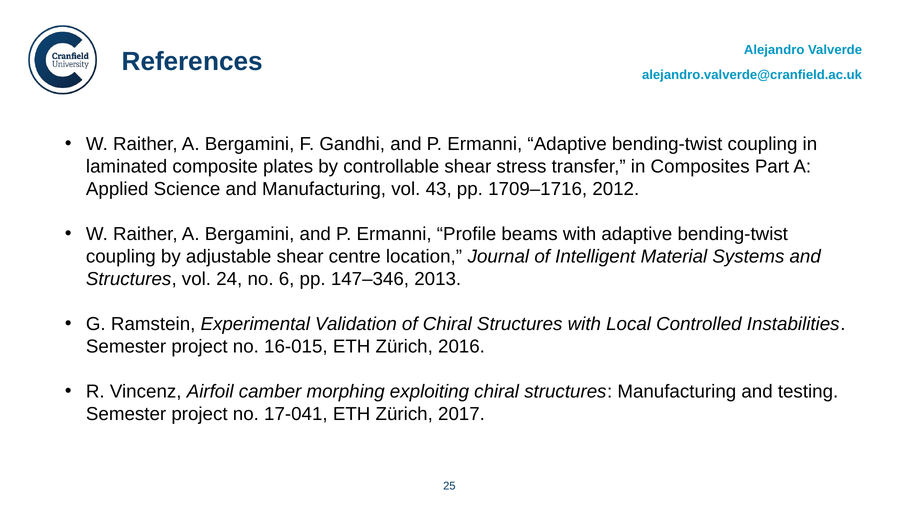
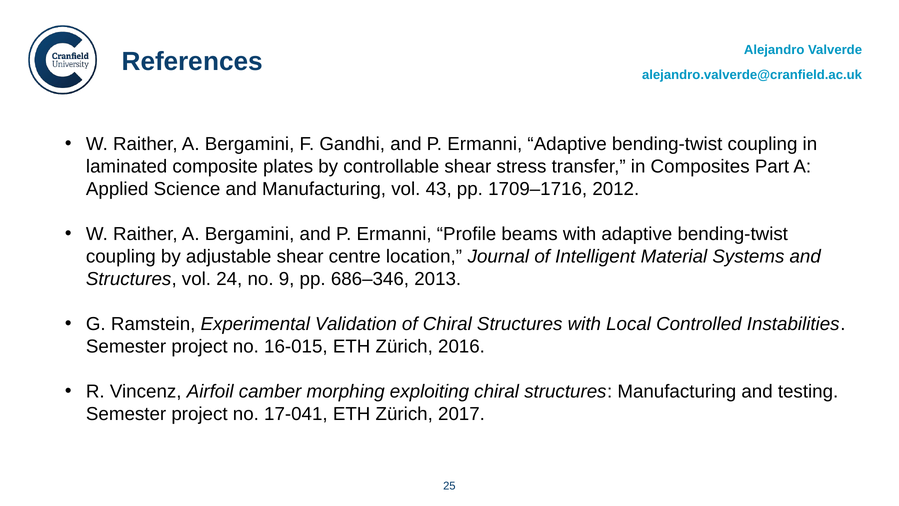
6: 6 -> 9
147–346: 147–346 -> 686–346
